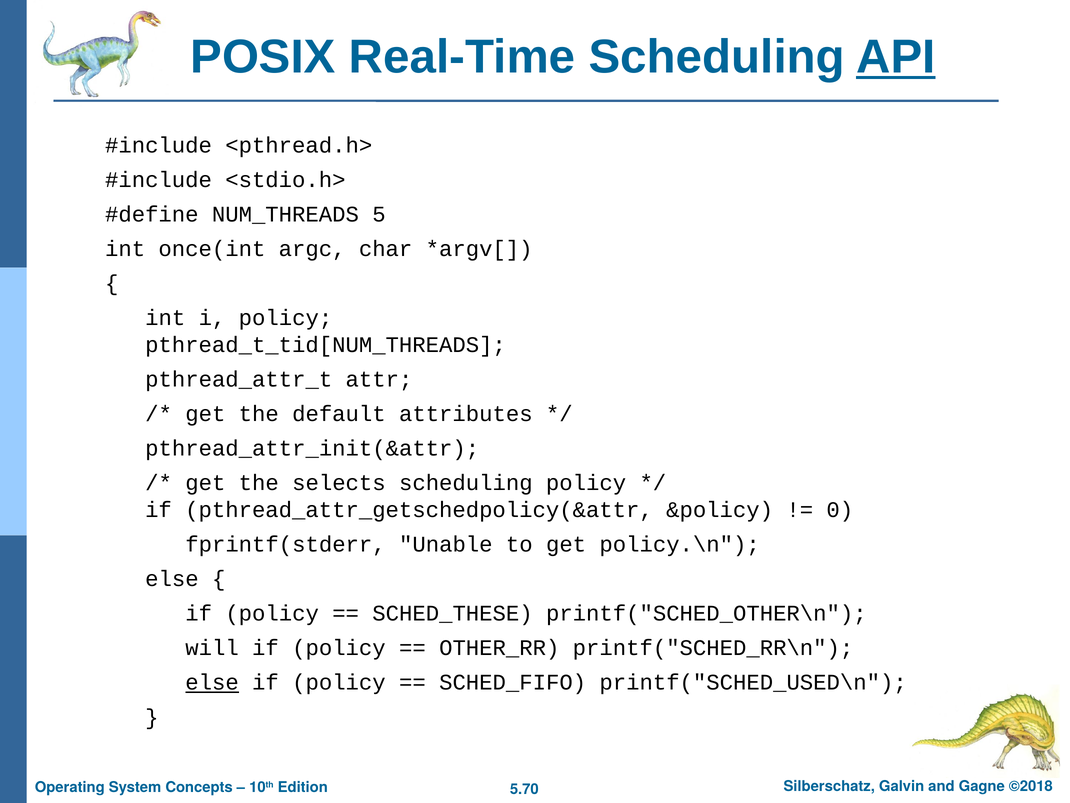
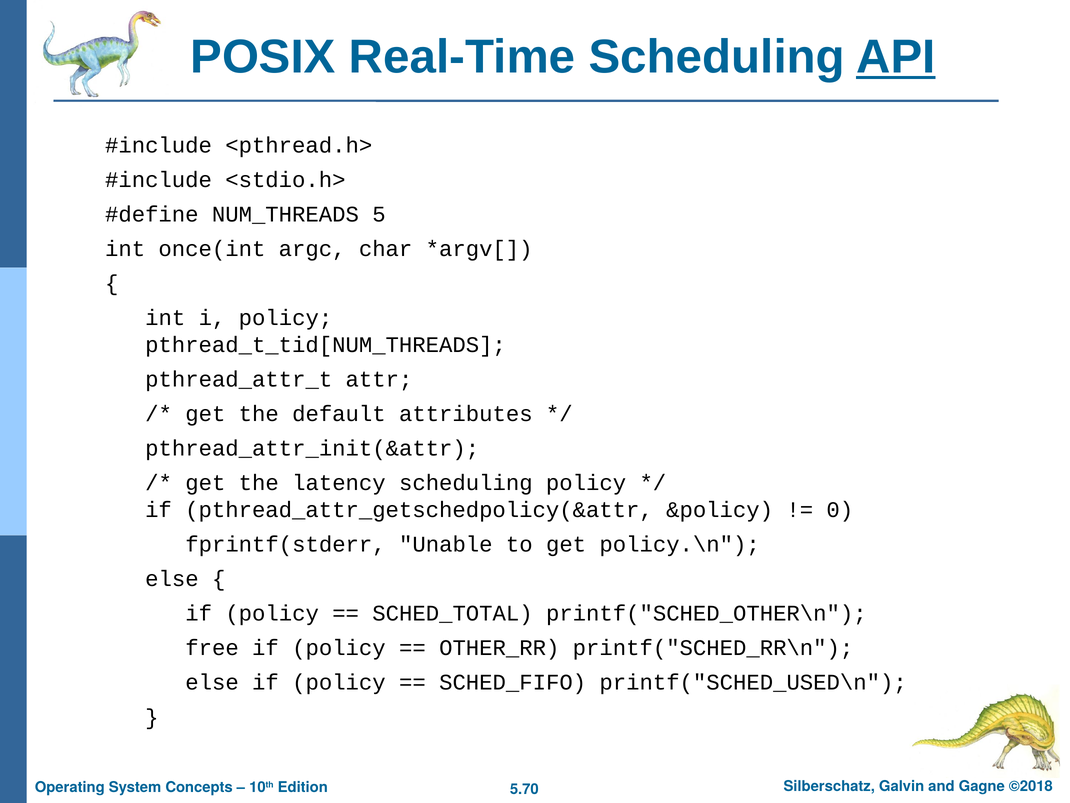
selects: selects -> latency
SCHED_THESE: SCHED_THESE -> SCHED_TOTAL
will: will -> free
else at (212, 682) underline: present -> none
